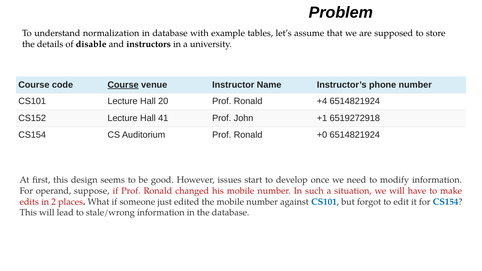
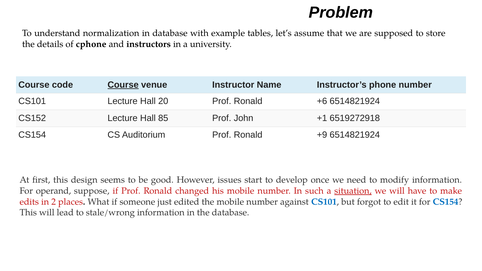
disable: disable -> cphone
+4: +4 -> +6
41: 41 -> 85
+0: +0 -> +9
situation underline: none -> present
